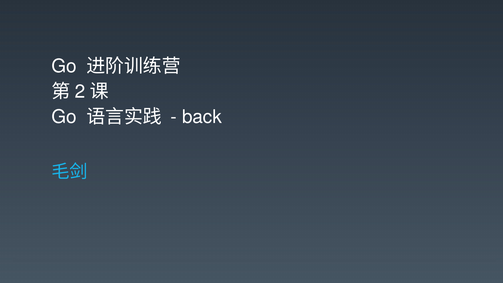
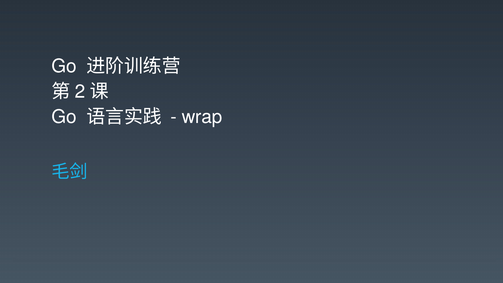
back: back -> wrap
